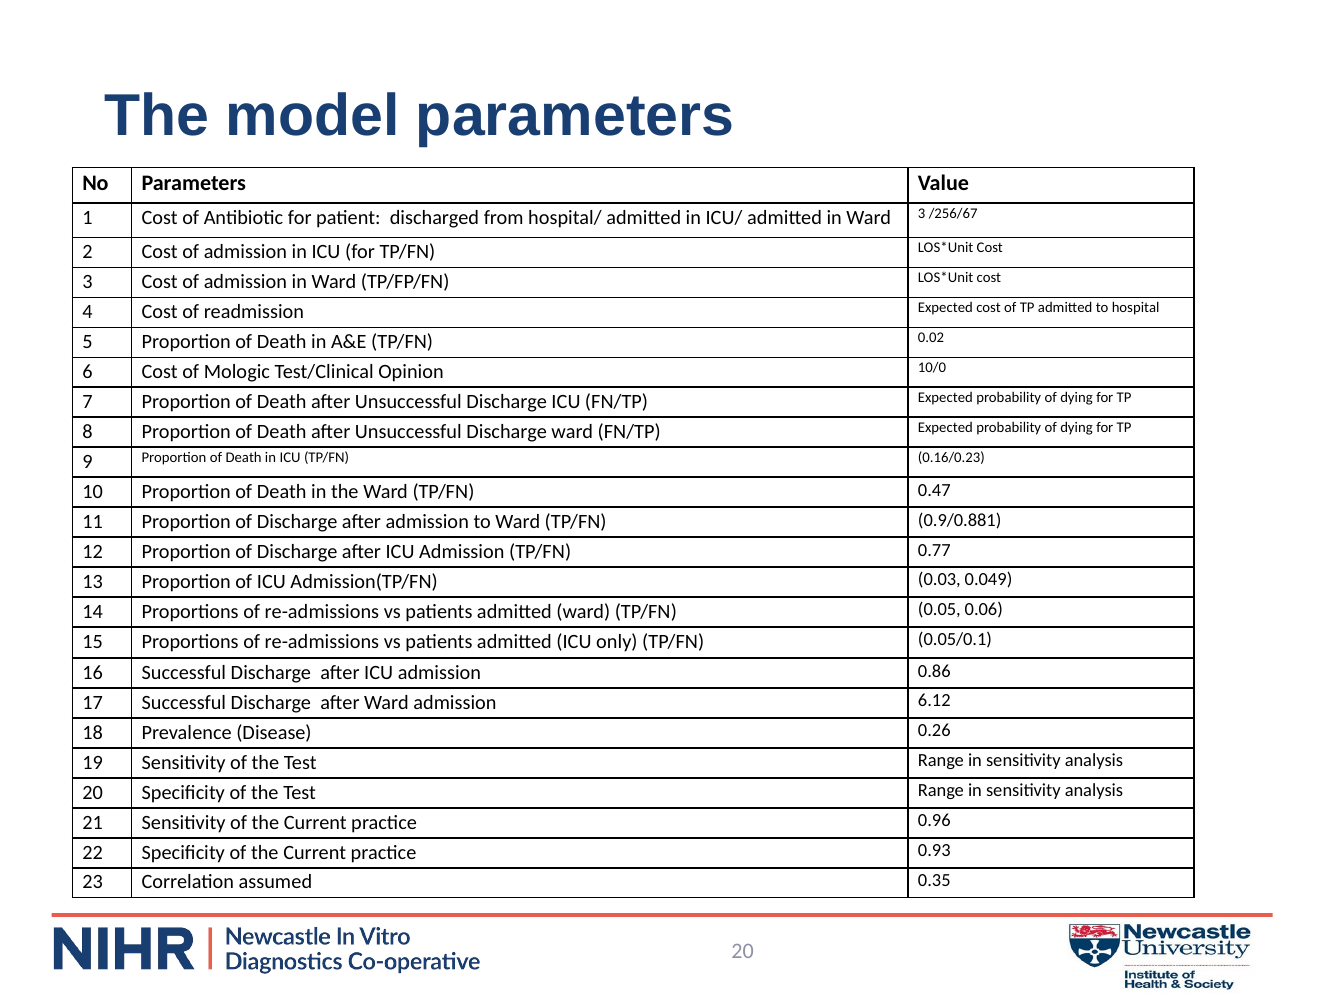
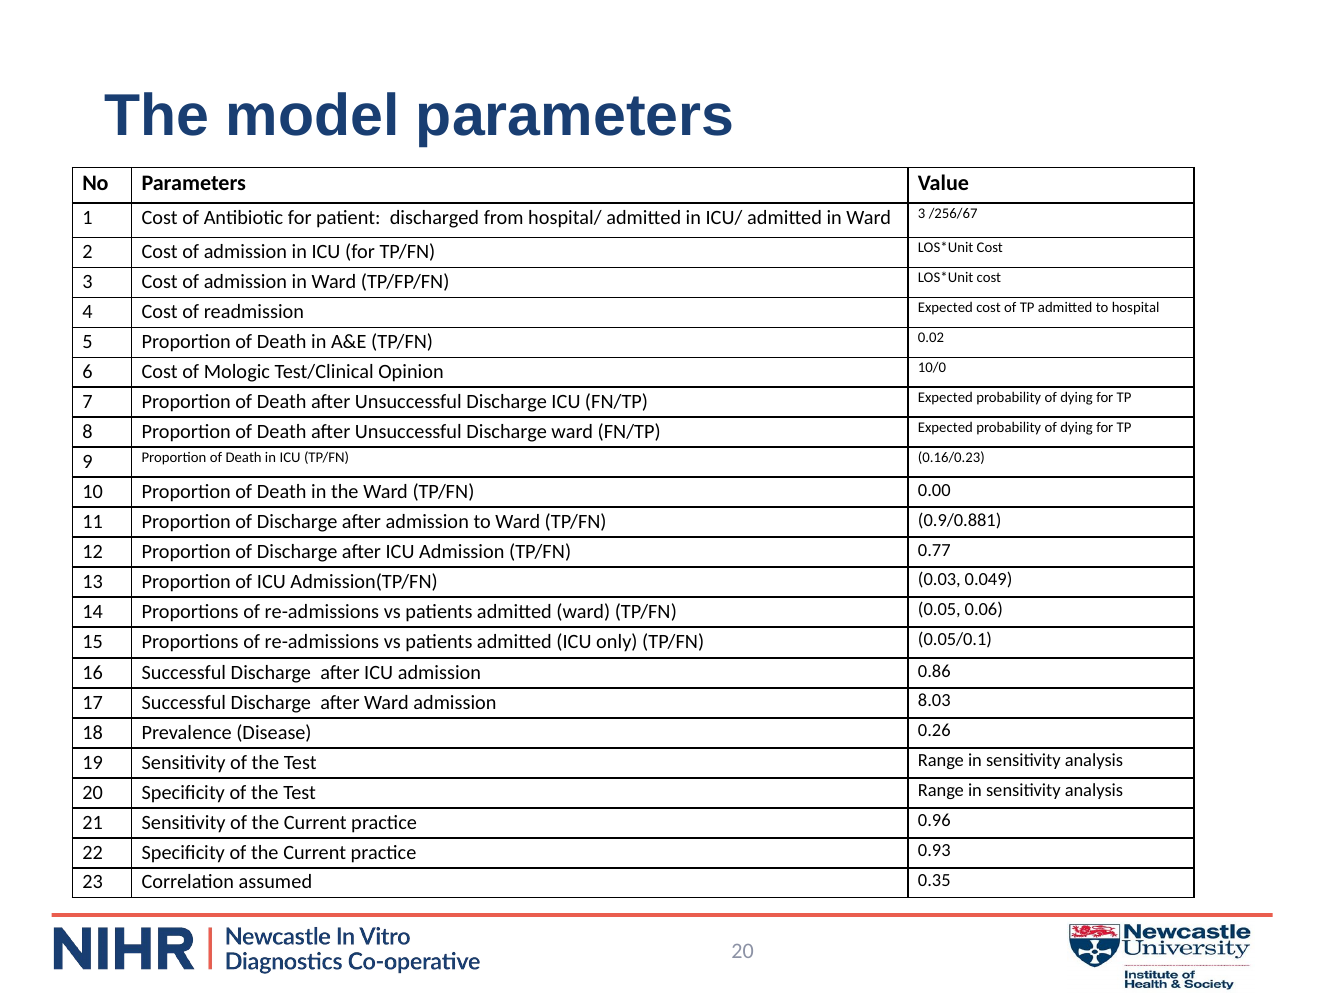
0.47: 0.47 -> 0.00
6.12: 6.12 -> 8.03
